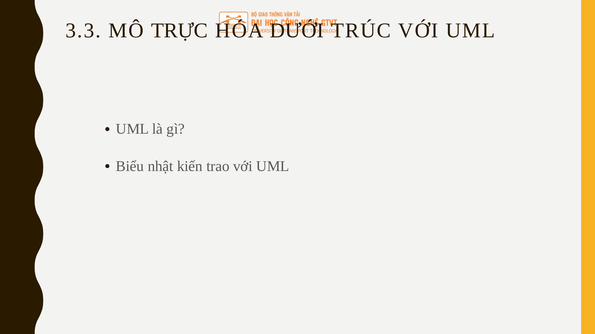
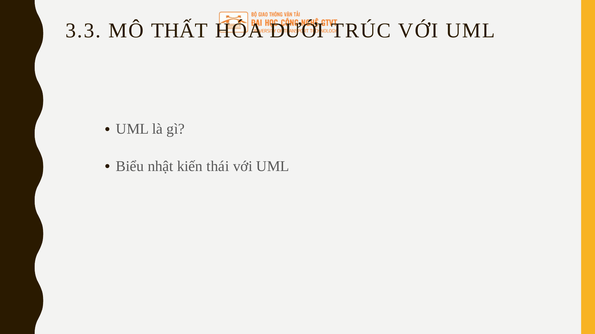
TRỰC: TRỰC -> THẤT
trao: trao -> thái
